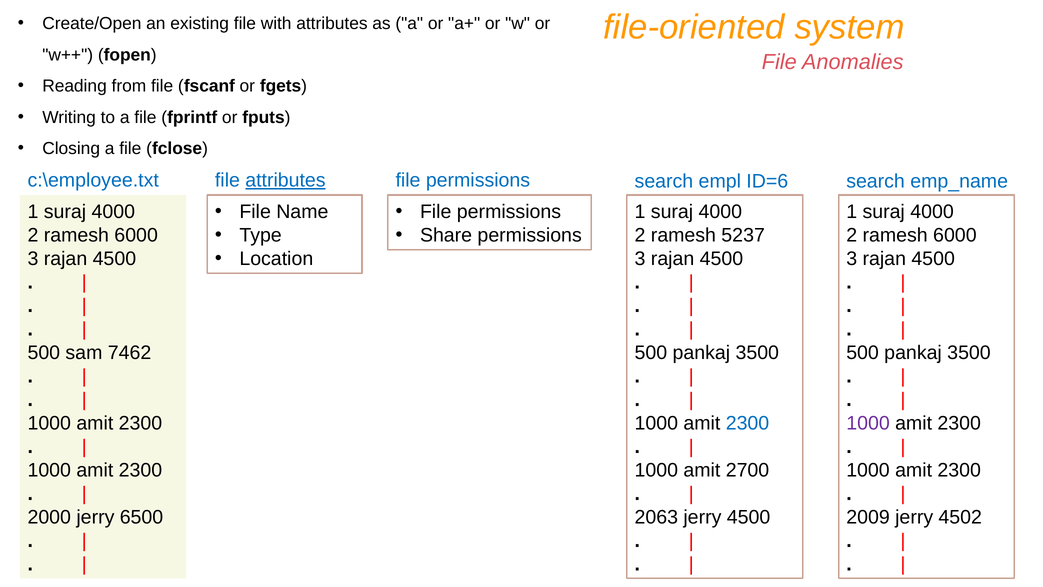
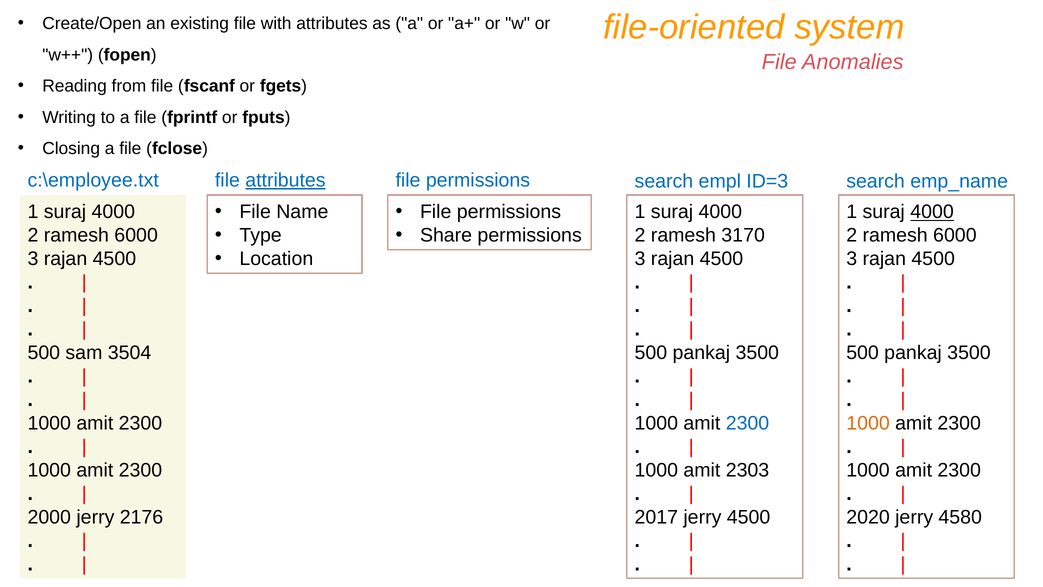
ID=6: ID=6 -> ID=3
4000 at (932, 212) underline: none -> present
5237: 5237 -> 3170
7462: 7462 -> 3504
1000 at (868, 423) colour: purple -> orange
2700: 2700 -> 2303
6500: 6500 -> 2176
2063: 2063 -> 2017
2009: 2009 -> 2020
4502: 4502 -> 4580
